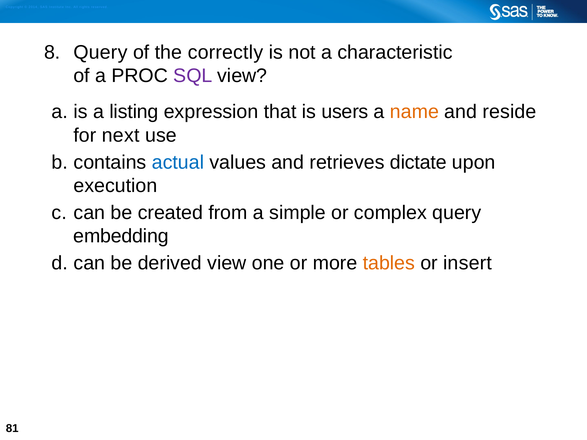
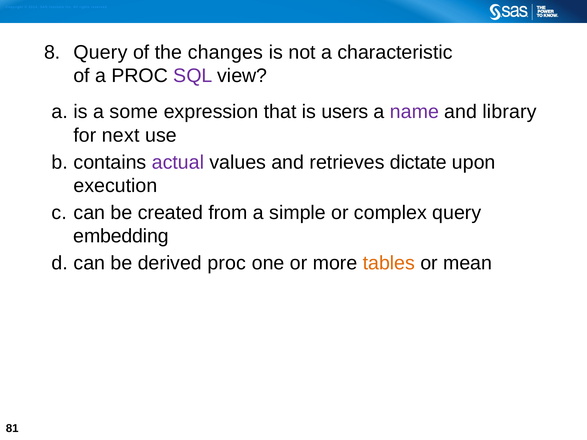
correctly: correctly -> changes
listing: listing -> some
name colour: orange -> purple
reside: reside -> library
actual colour: blue -> purple
derived view: view -> proc
insert: insert -> mean
